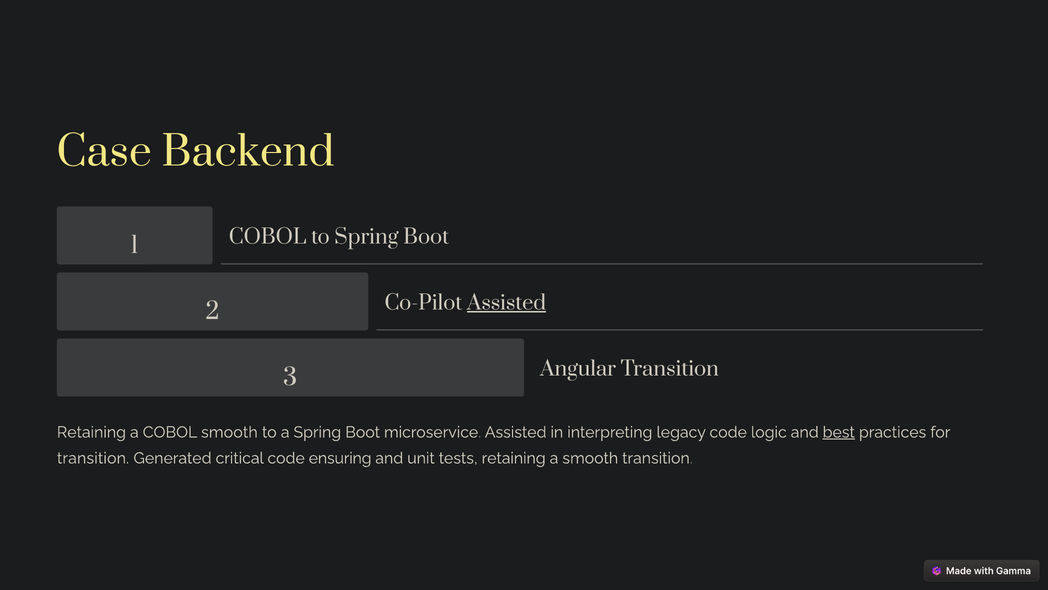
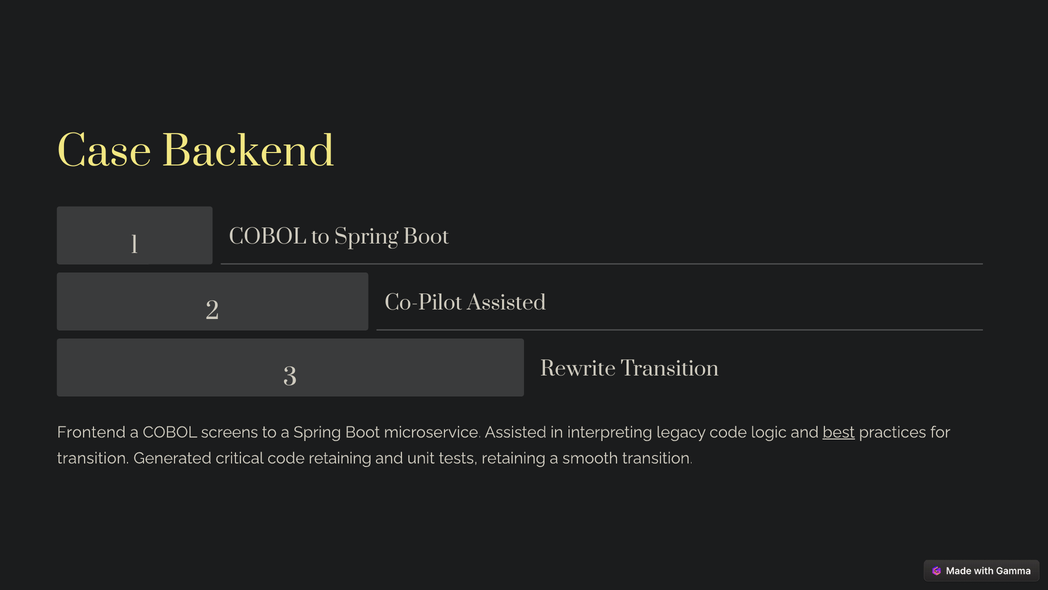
Assisted at (507, 303) underline: present -> none
Angular: Angular -> Rewrite
Retaining at (91, 432): Retaining -> Frontend
COBOL smooth: smooth -> screens
code ensuring: ensuring -> retaining
